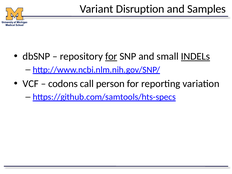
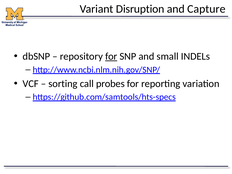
Samples: Samples -> Capture
INDELs underline: present -> none
codons: codons -> sorting
person: person -> probes
